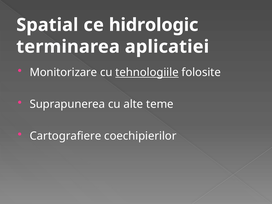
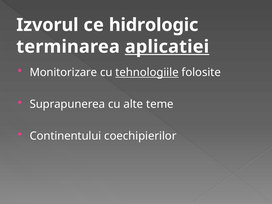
Spatial: Spatial -> Izvorul
aplicatiei underline: none -> present
Cartografiere: Cartografiere -> Continentului
